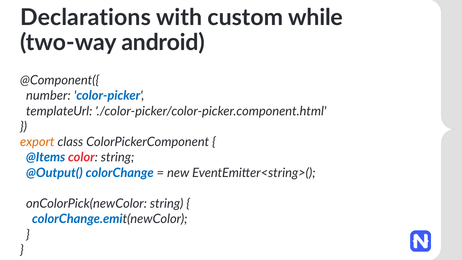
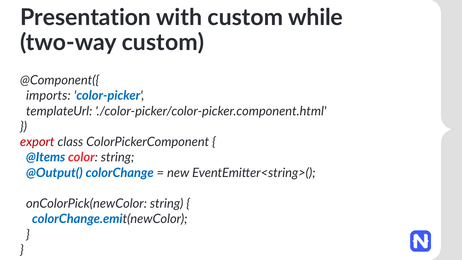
Declarations: Declarations -> Presentation
two-way android: android -> custom
number: number -> imports
export colour: orange -> red
